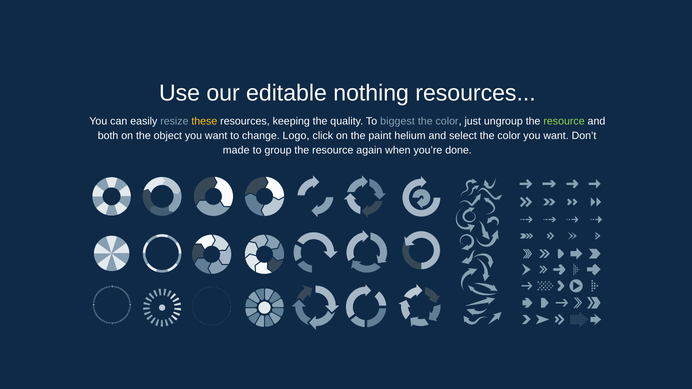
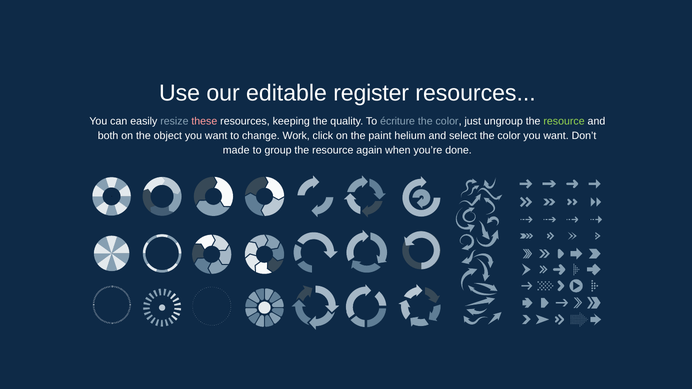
nothing: nothing -> register
these colour: yellow -> pink
biggest: biggest -> écriture
Logo: Logo -> Work
